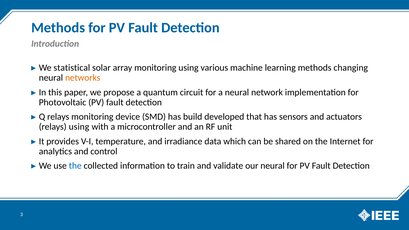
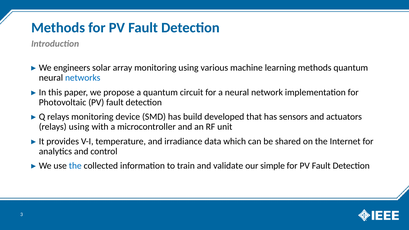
statistical: statistical -> engineers
methods changing: changing -> quantum
networks colour: orange -> blue
our neural: neural -> simple
